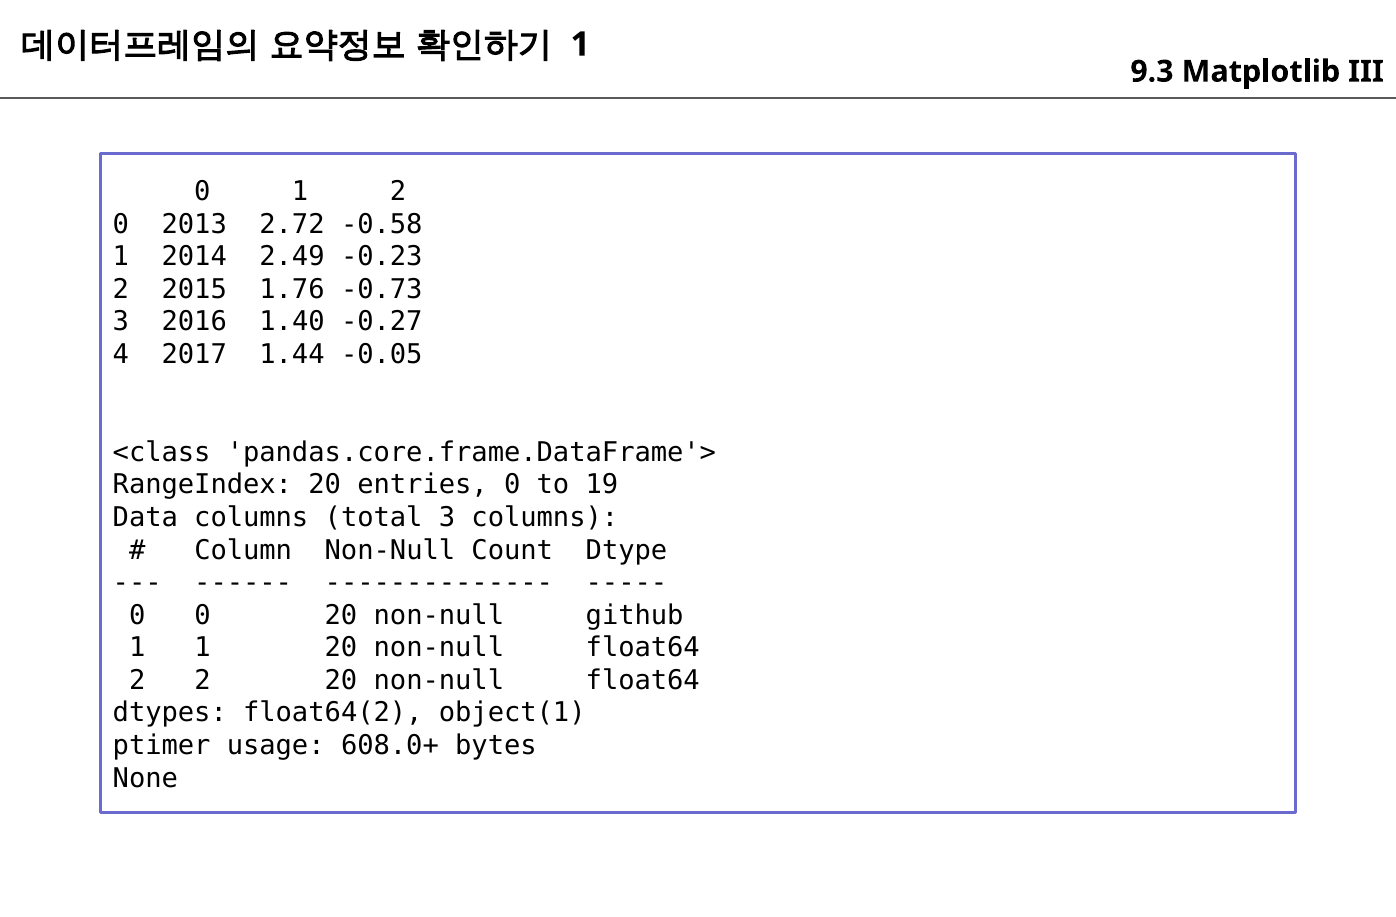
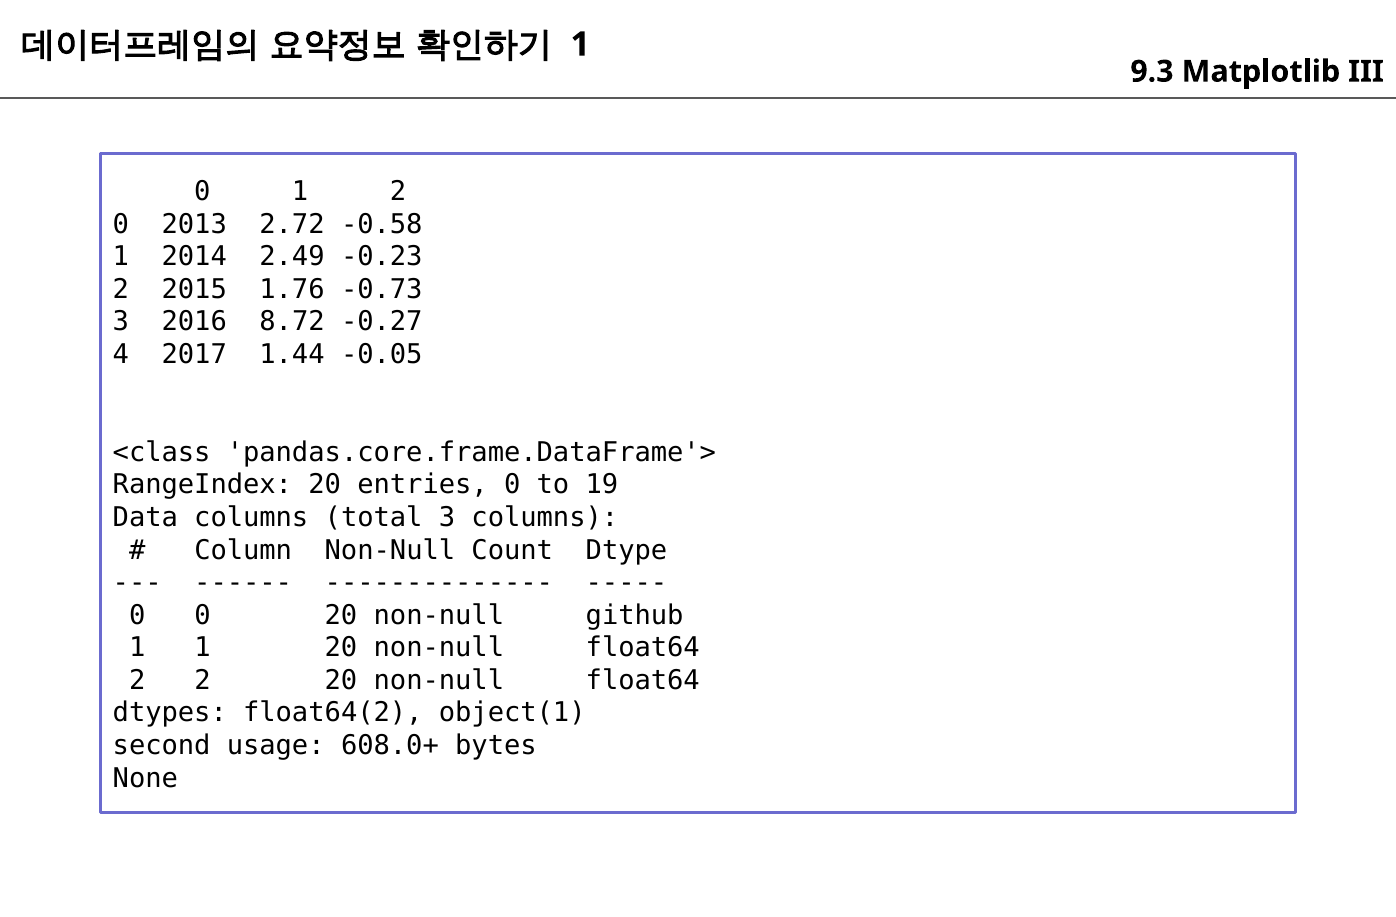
1.40: 1.40 -> 8.72
ptimer: ptimer -> second
